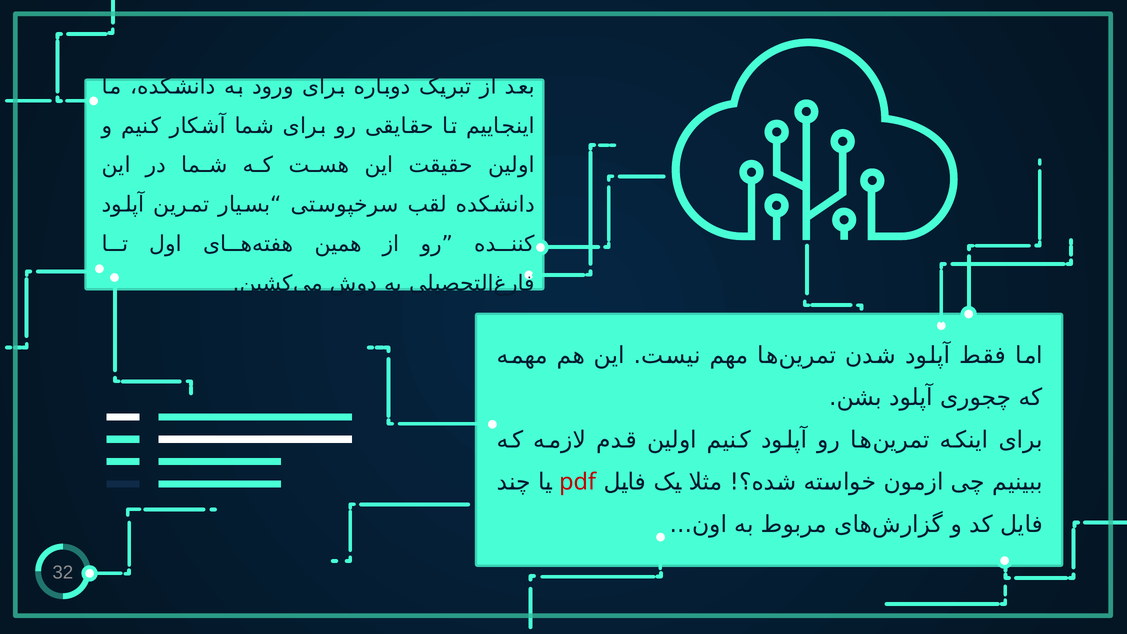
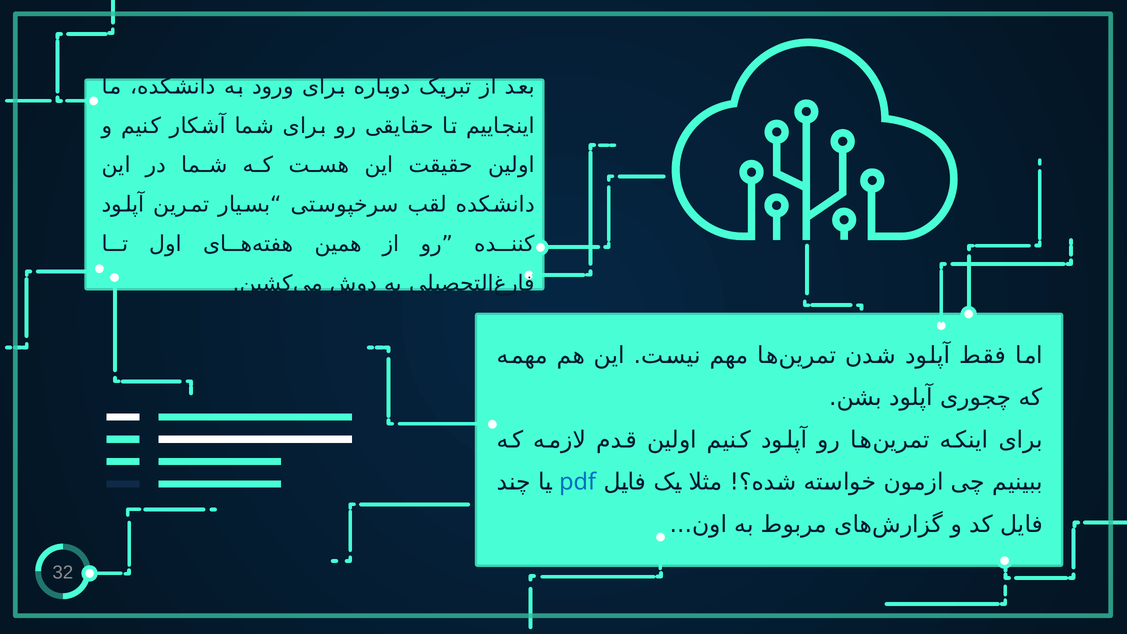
pdf colour: red -> blue
